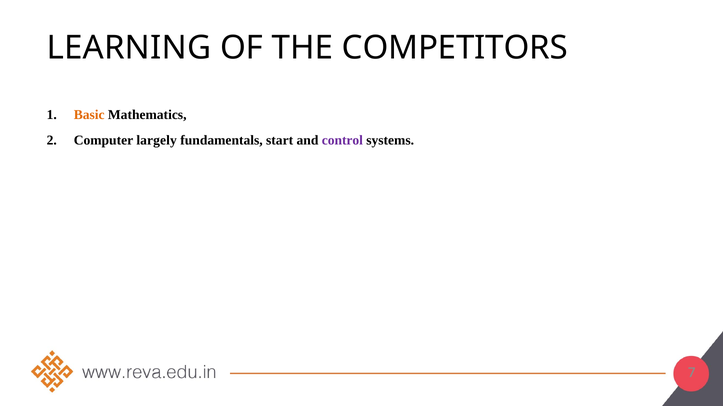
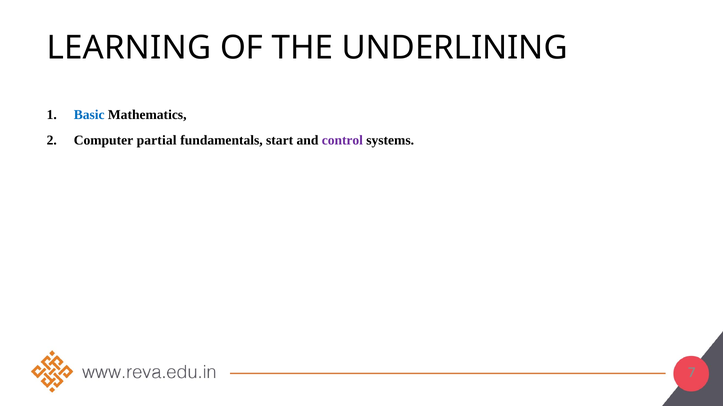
COMPETITORS: COMPETITORS -> UNDERLINING
Basic colour: orange -> blue
largely: largely -> partial
